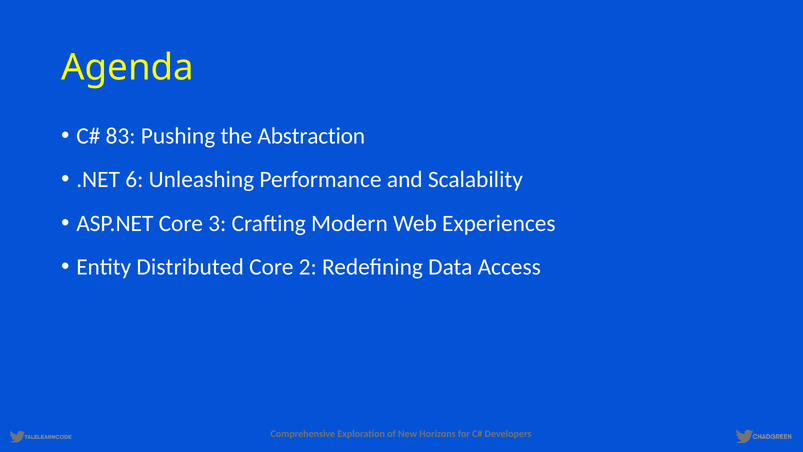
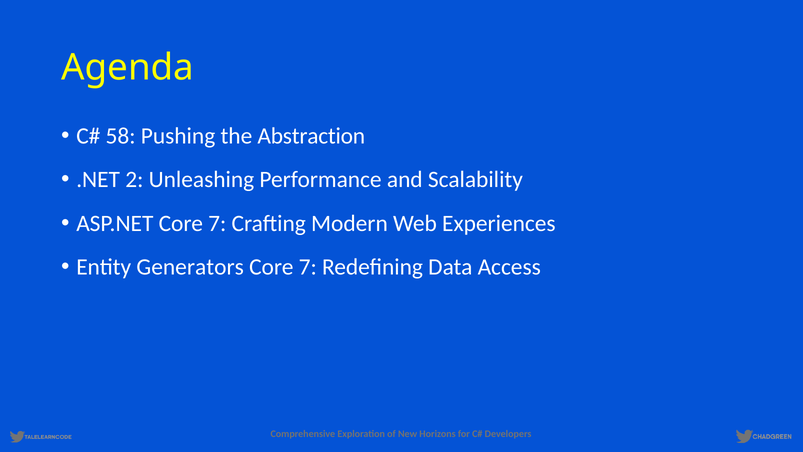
83: 83 -> 58
6: 6 -> 2
ASP.NET Core 3: 3 -> 7
Distributed: Distributed -> Generators
2 at (308, 267): 2 -> 7
